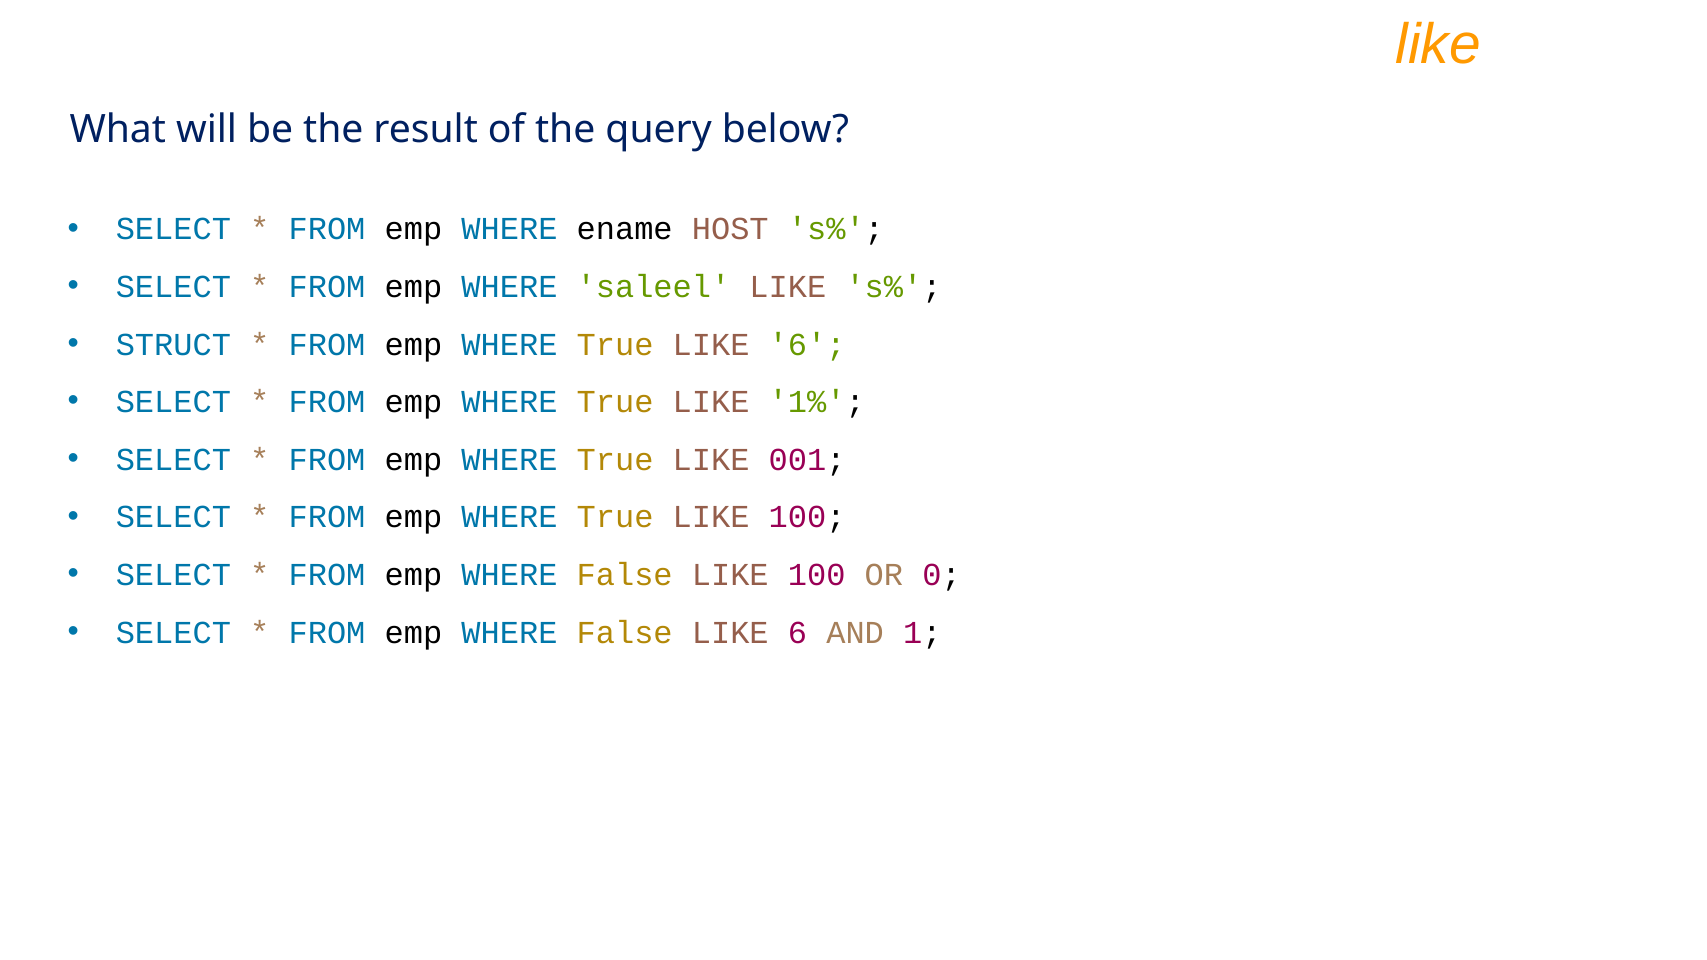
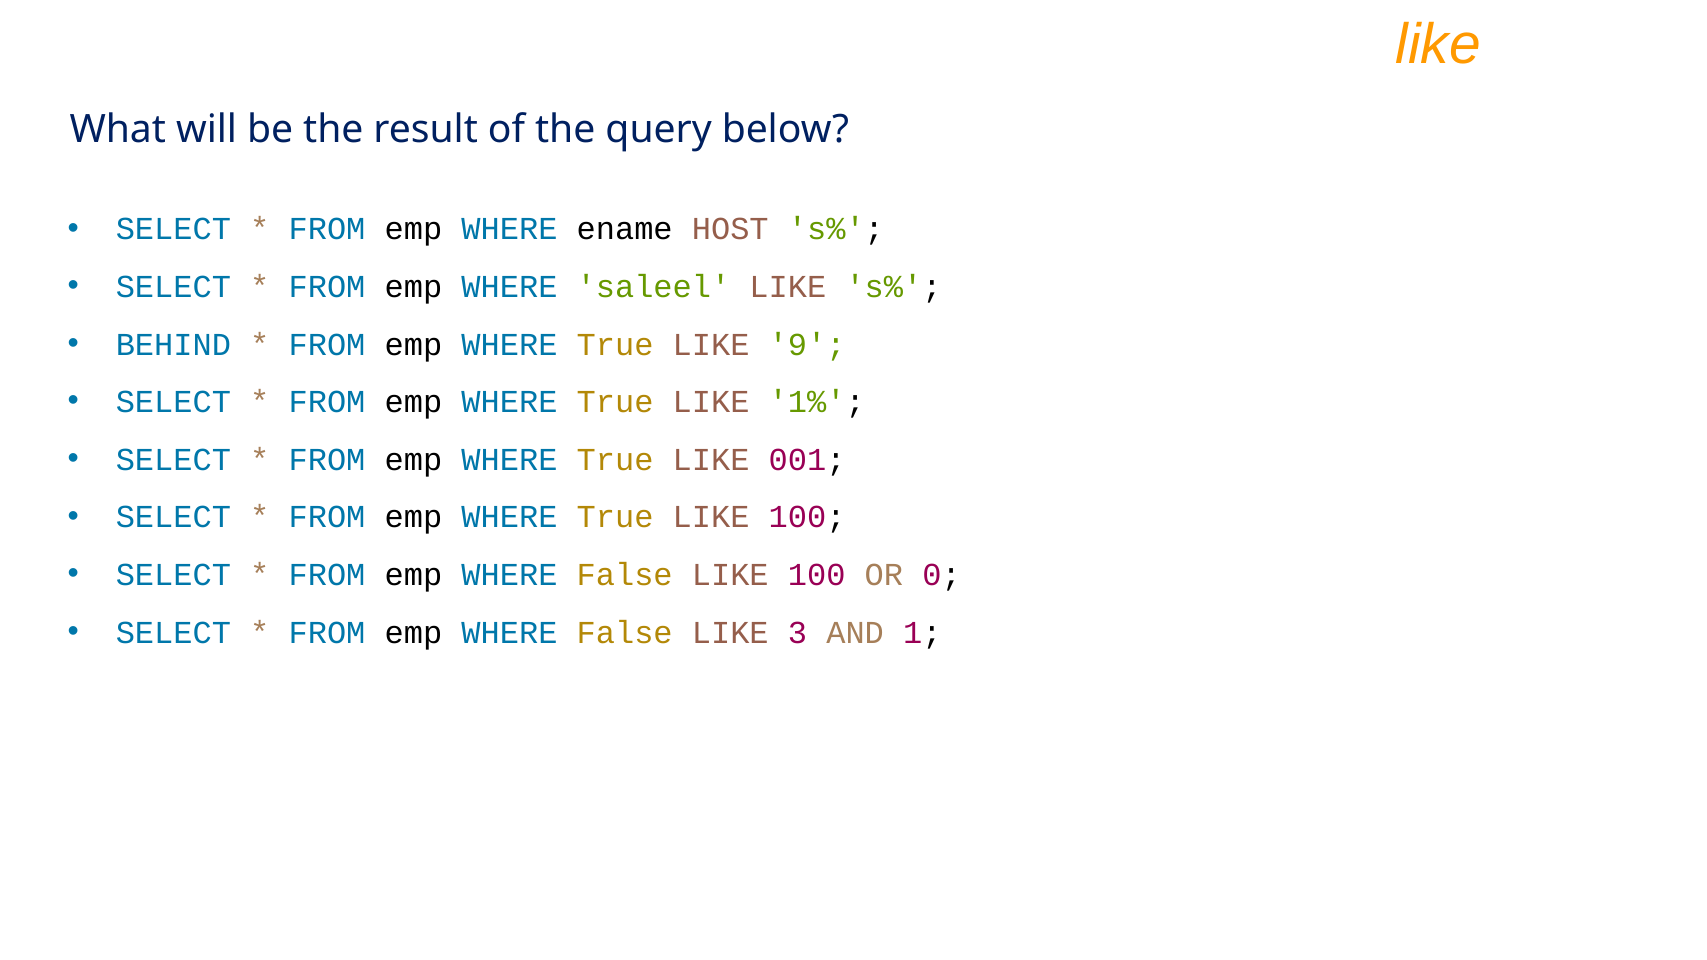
STRUCT: STRUCT -> BEHIND
True LIKE 6: 6 -> 9
False LIKE 6: 6 -> 3
